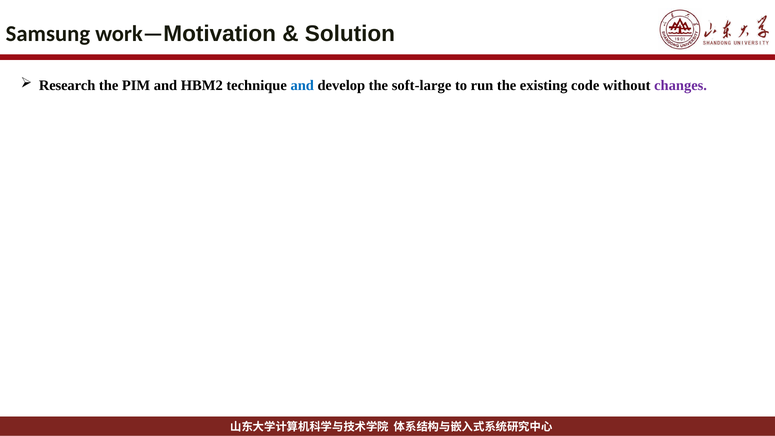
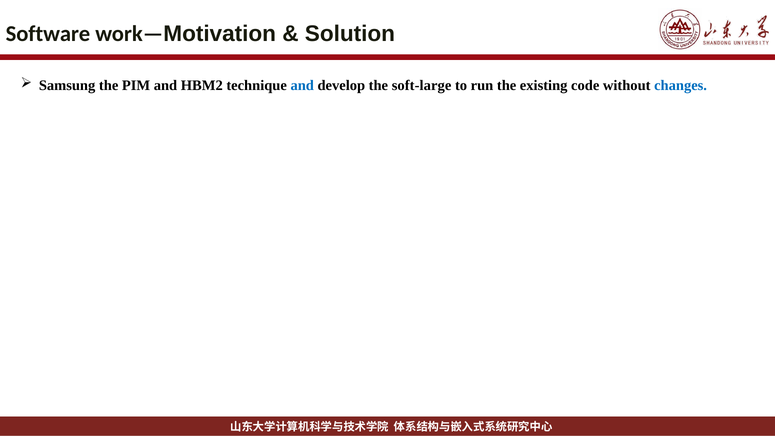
Samsung: Samsung -> Software
Research: Research -> Samsung
changes colour: purple -> blue
